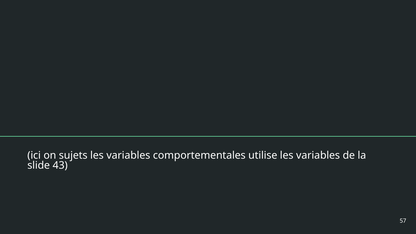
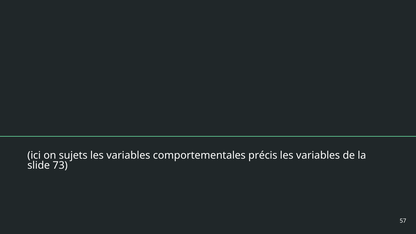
utilise: utilise -> précis
43: 43 -> 73
